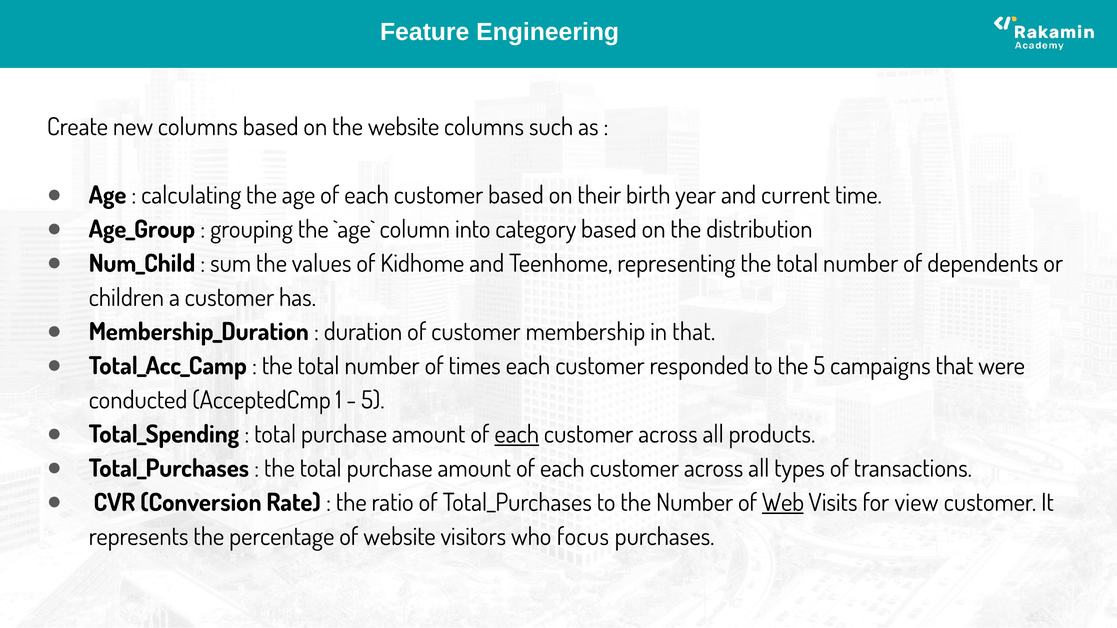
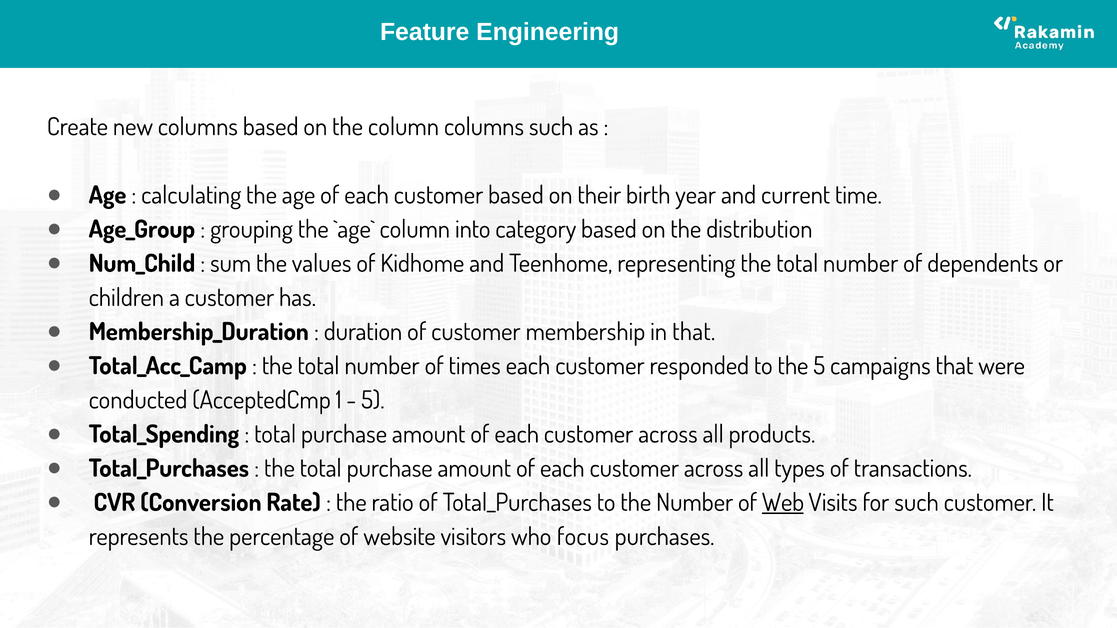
the website: website -> column
each at (517, 435) underline: present -> none
for view: view -> such
